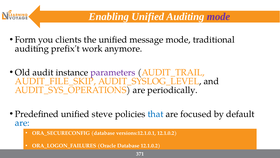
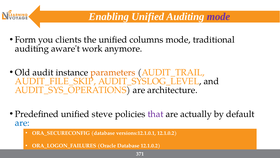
message: message -> columns
prefix't: prefix't -> aware't
parameters colour: purple -> orange
periodically: periodically -> architecture
that colour: blue -> purple
focused: focused -> actually
